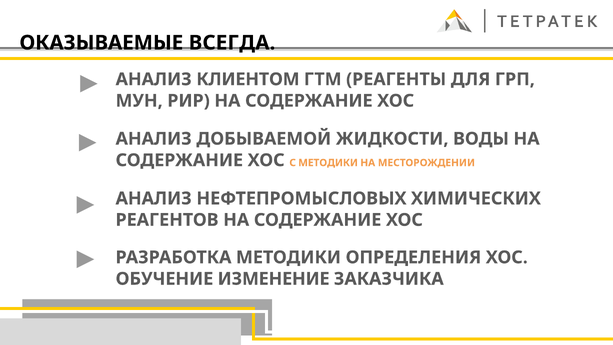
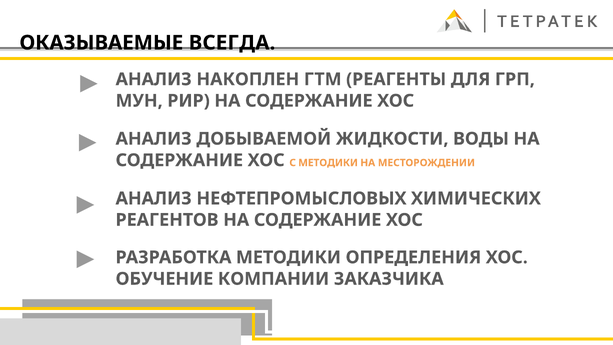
КЛИЕНТОМ: КЛИЕНТОМ -> НАКОПЛЕН
ИЗМЕНЕНИЕ: ИЗМЕНЕНИЕ -> КОМПАНИИ
